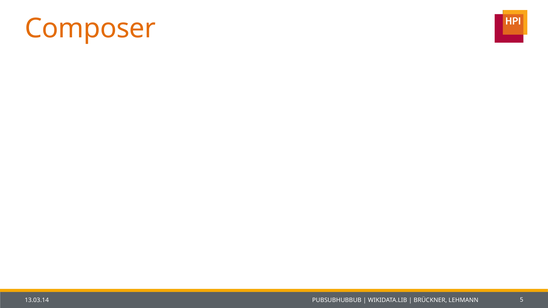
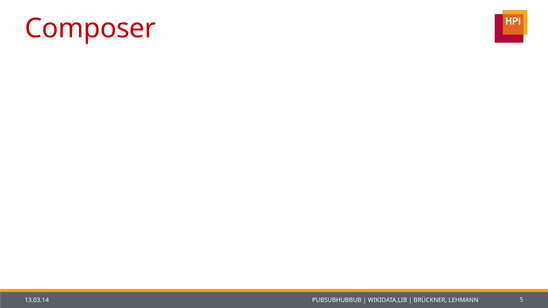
Composer colour: orange -> red
